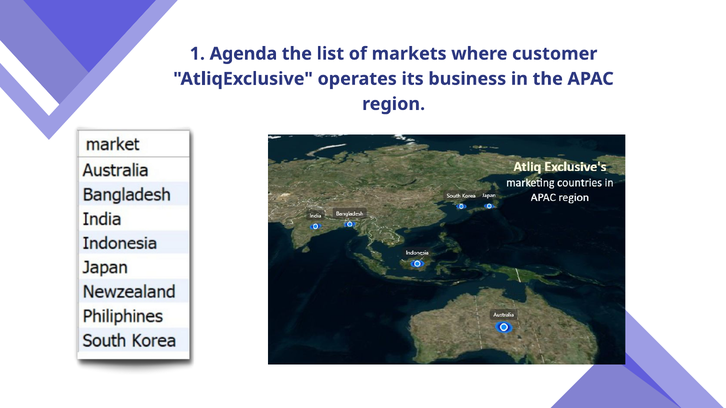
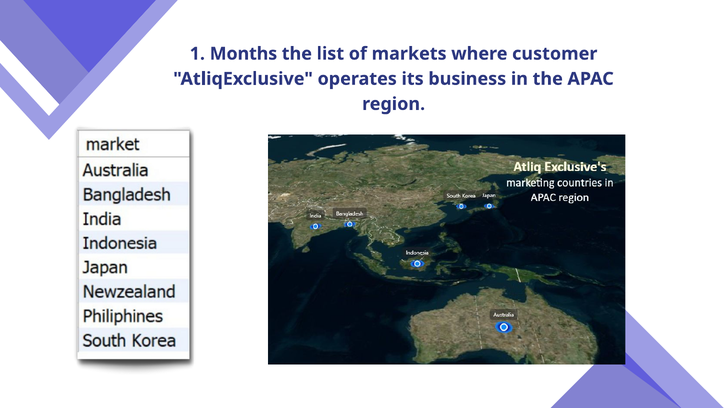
Agenda: Agenda -> Months
